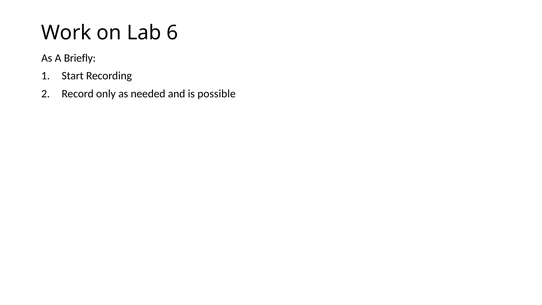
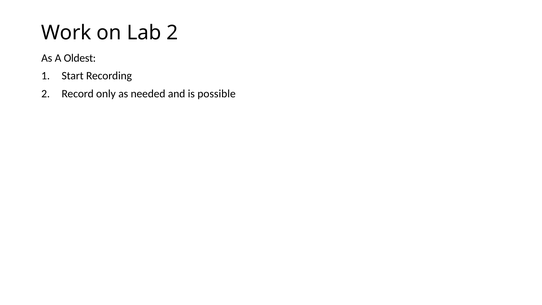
Lab 6: 6 -> 2
Briefly: Briefly -> Oldest
